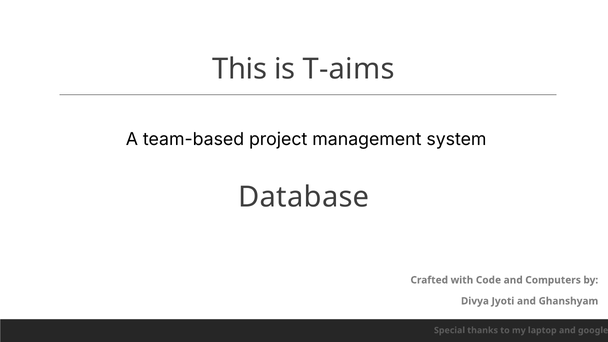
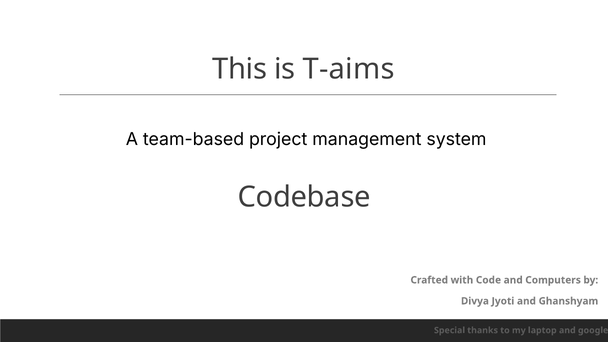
Database: Database -> Codebase
